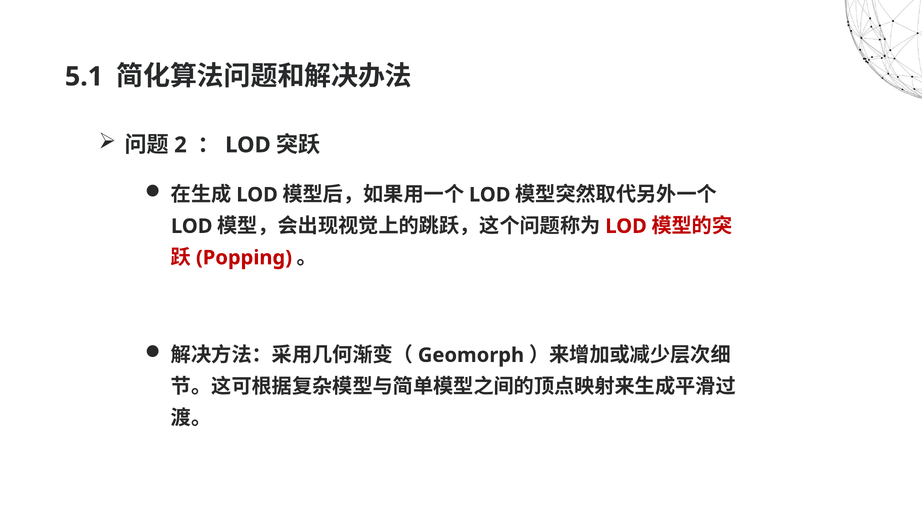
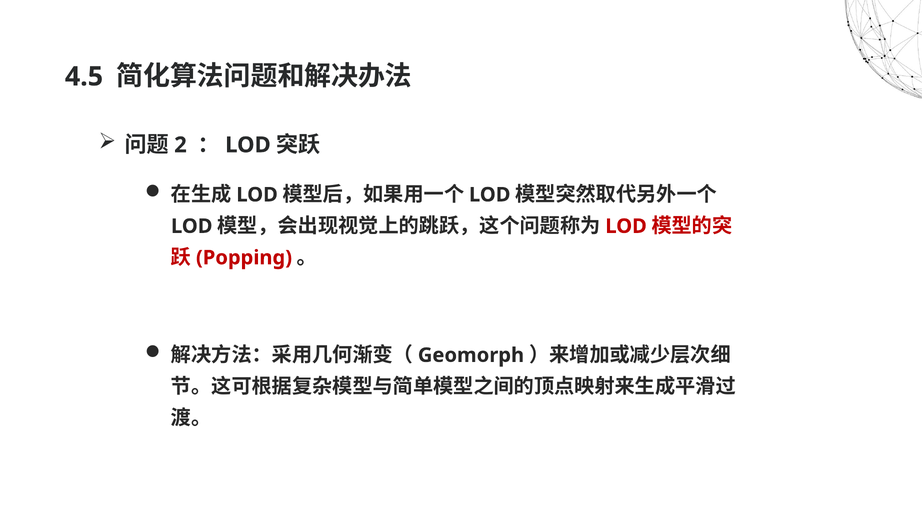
5.1: 5.1 -> 4.5
